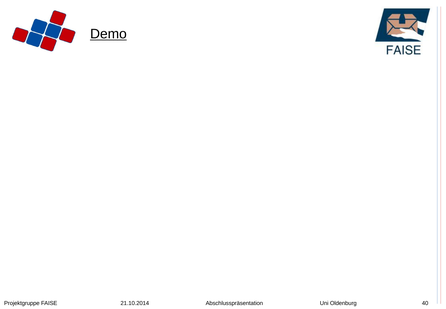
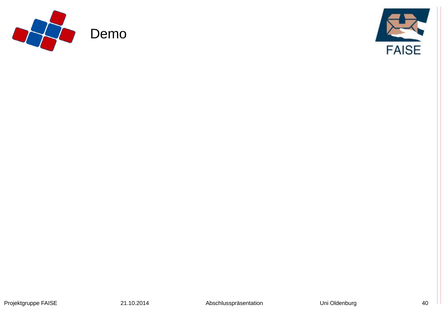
Demo underline: present -> none
